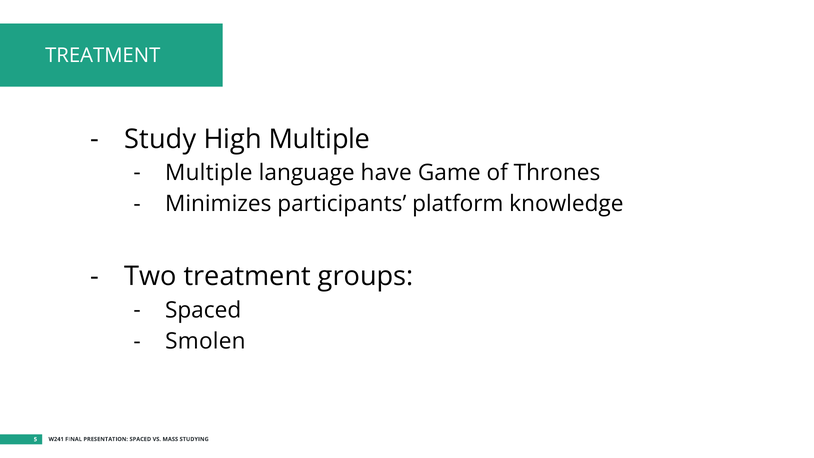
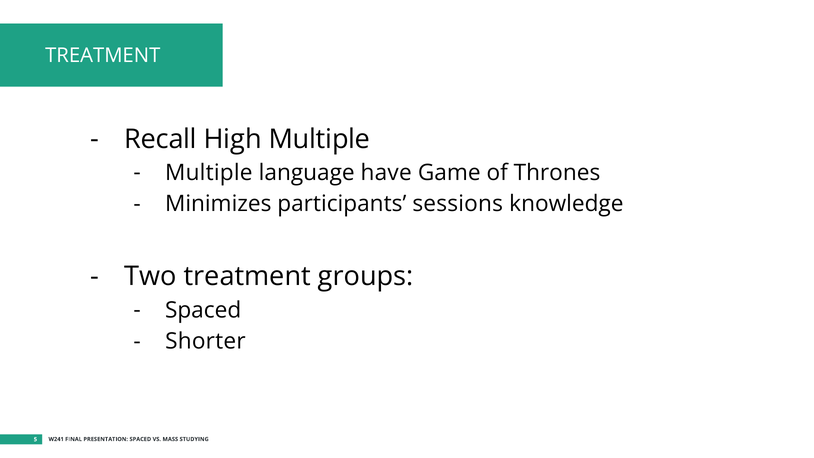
Study: Study -> Recall
platform: platform -> sessions
Smolen: Smolen -> Shorter
